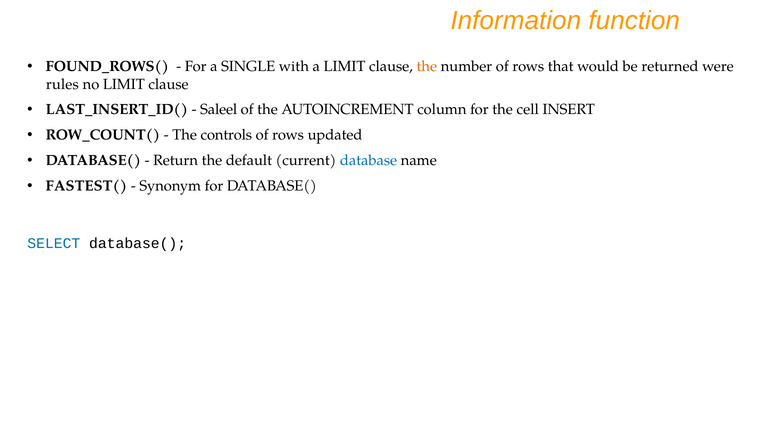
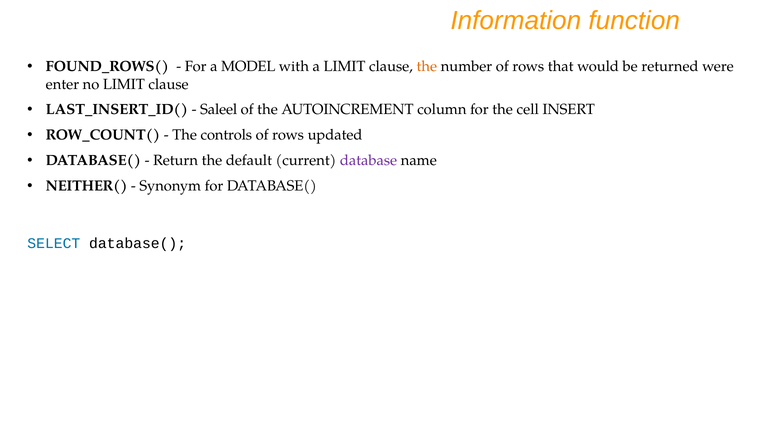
SINGLE: SINGLE -> MODEL
rules: rules -> enter
database colour: blue -> purple
FASTEST(: FASTEST( -> NEITHER(
